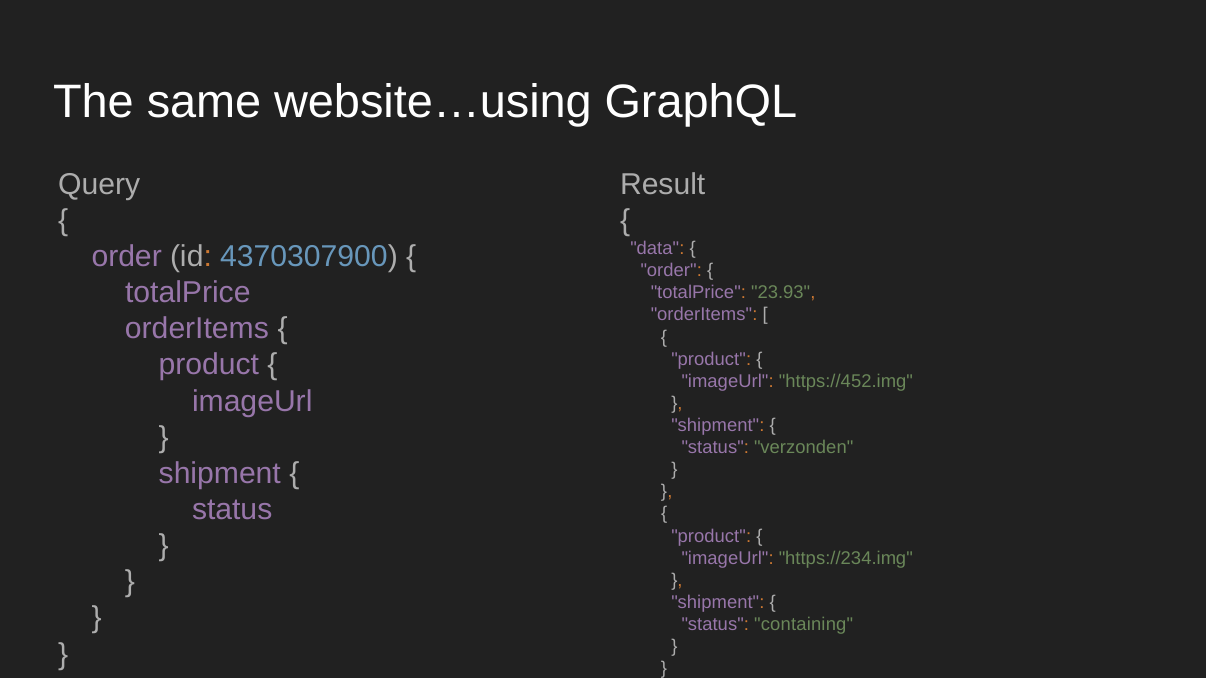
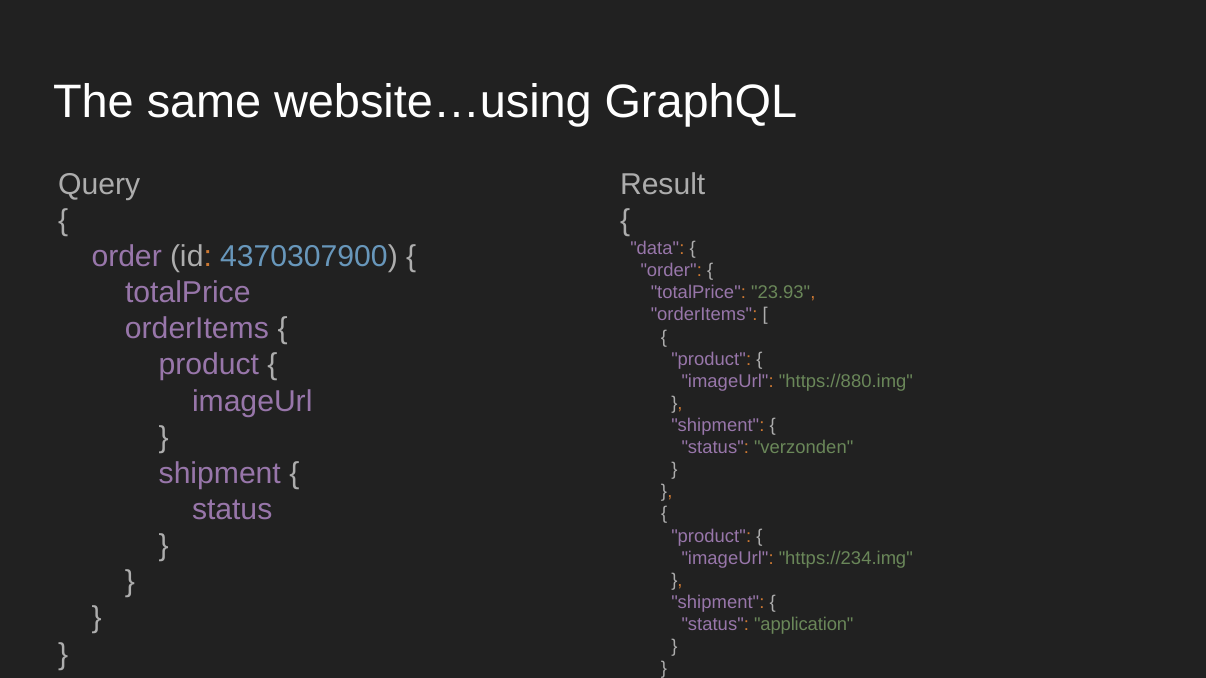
https://452.img: https://452.img -> https://880.img
containing: containing -> application
